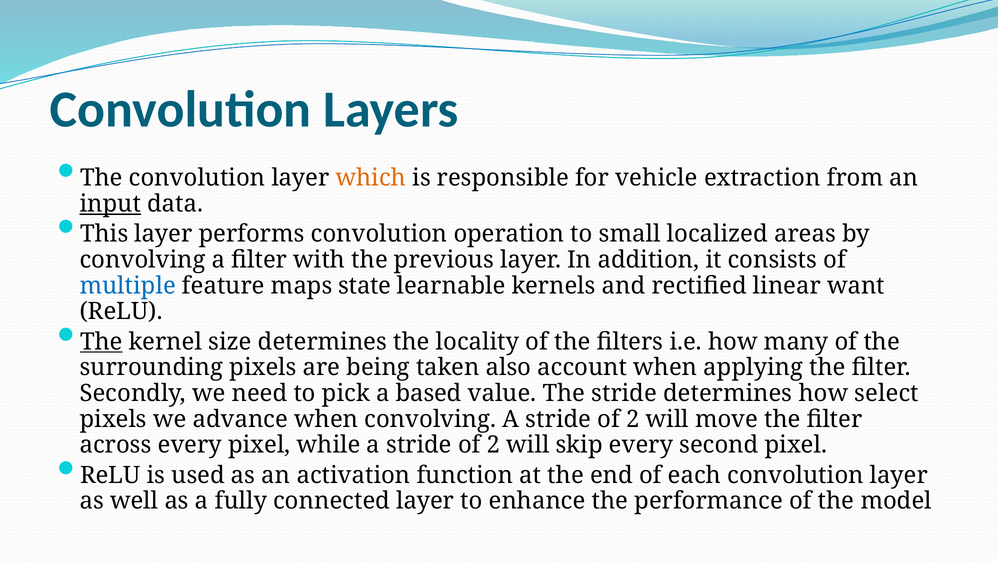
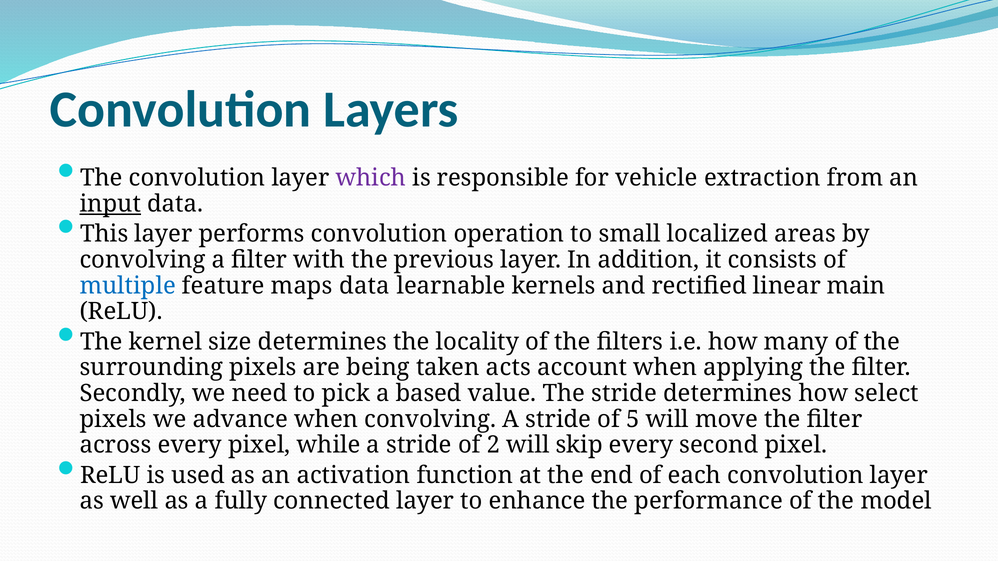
which colour: orange -> purple
maps state: state -> data
want: want -> main
The at (101, 342) underline: present -> none
also: also -> acts
2 at (633, 419): 2 -> 5
